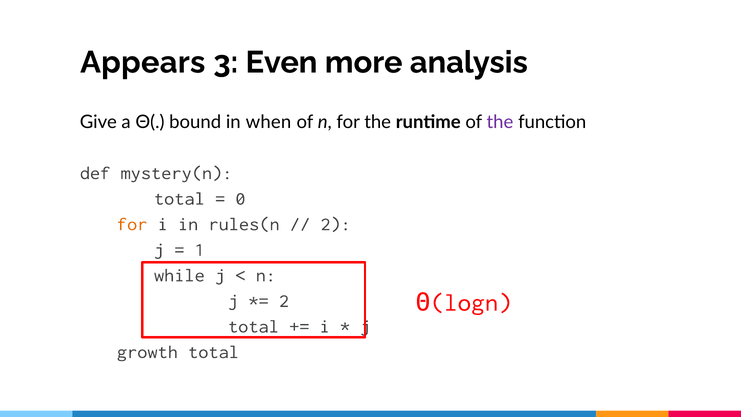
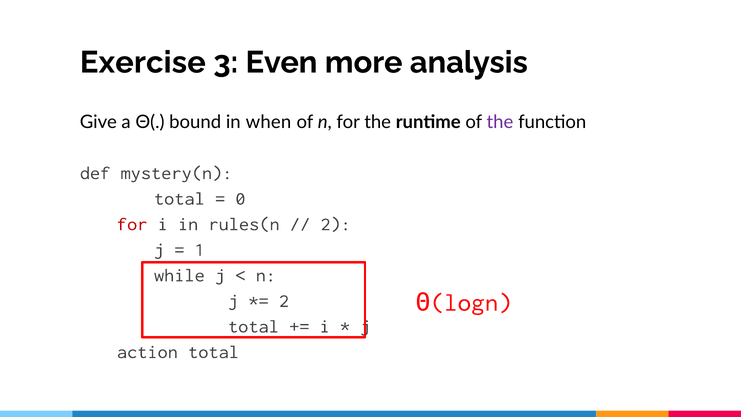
Appears: Appears -> Exercise
for at (132, 224) colour: orange -> red
growth: growth -> action
